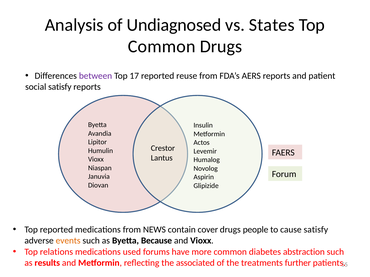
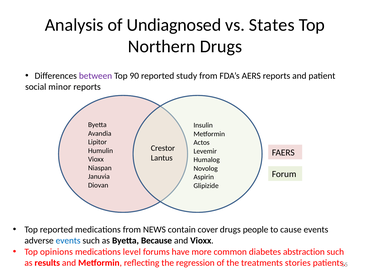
Common at (162, 47): Common -> Northern
17: 17 -> 90
reuse: reuse -> study
social satisfy: satisfy -> minor
cause satisfy: satisfy -> events
events at (68, 241) colour: orange -> blue
relations: relations -> opinions
used: used -> level
associated: associated -> regression
further: further -> stories
